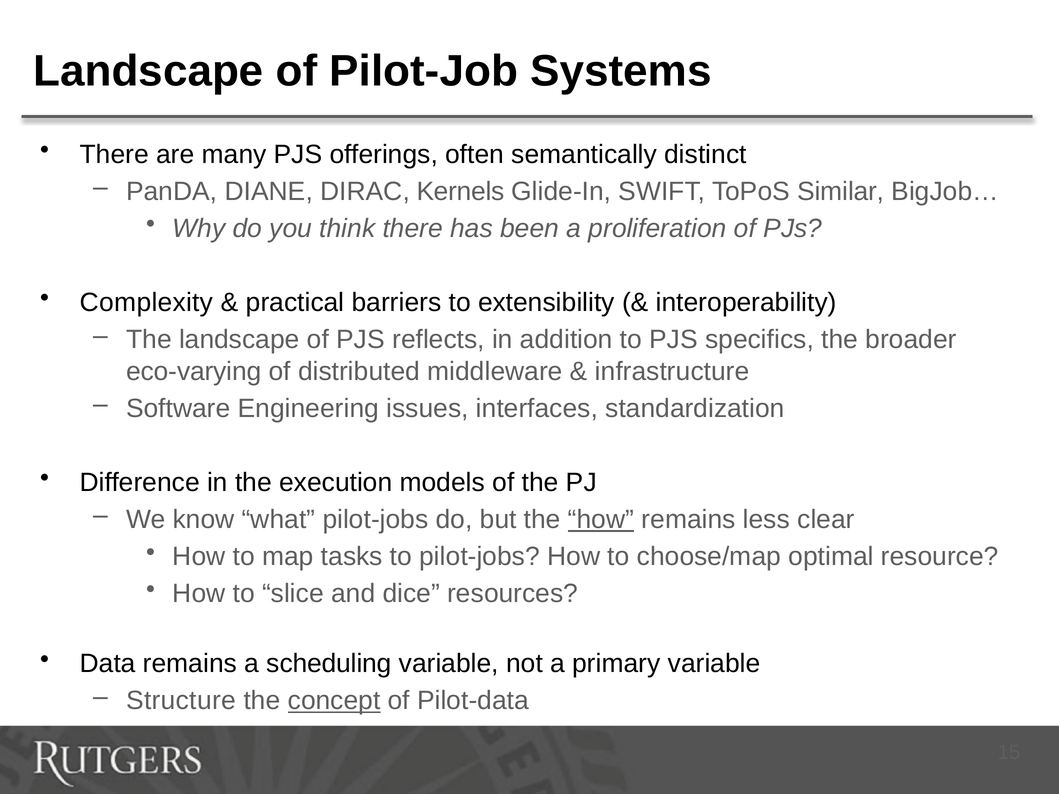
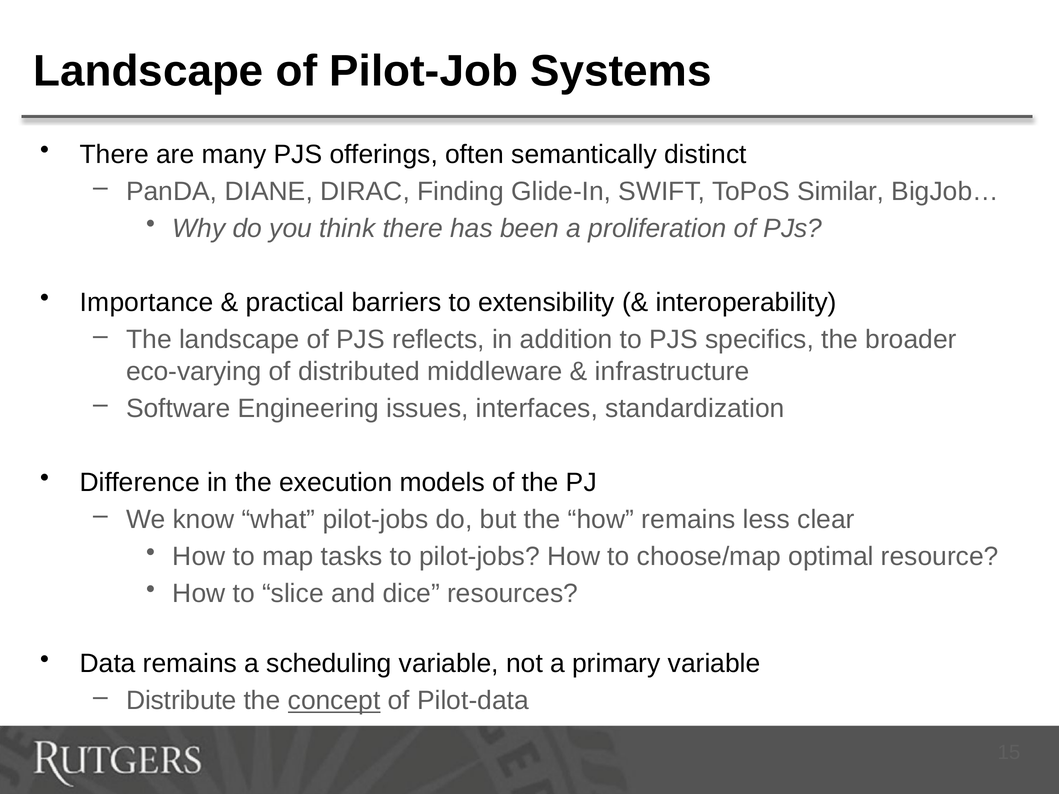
Kernels: Kernels -> Finding
Complexity: Complexity -> Importance
how at (601, 520) underline: present -> none
Structure: Structure -> Distribute
